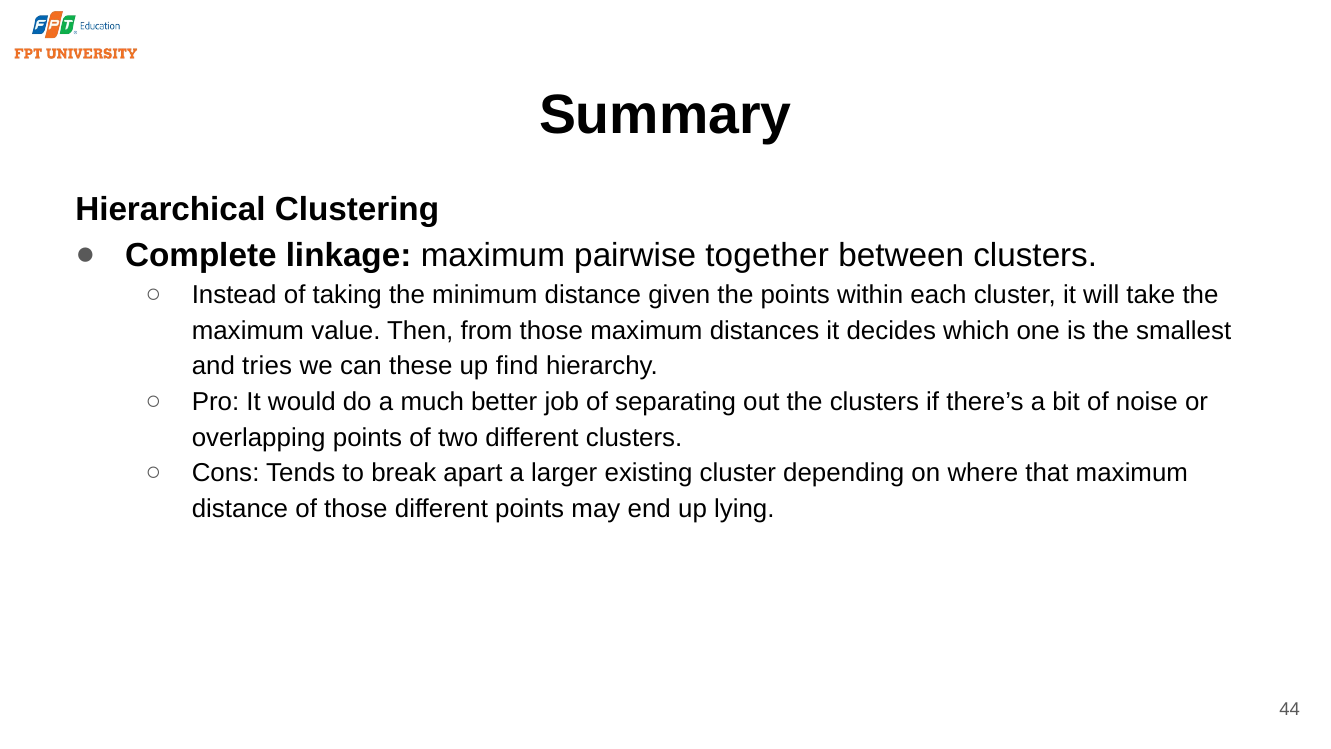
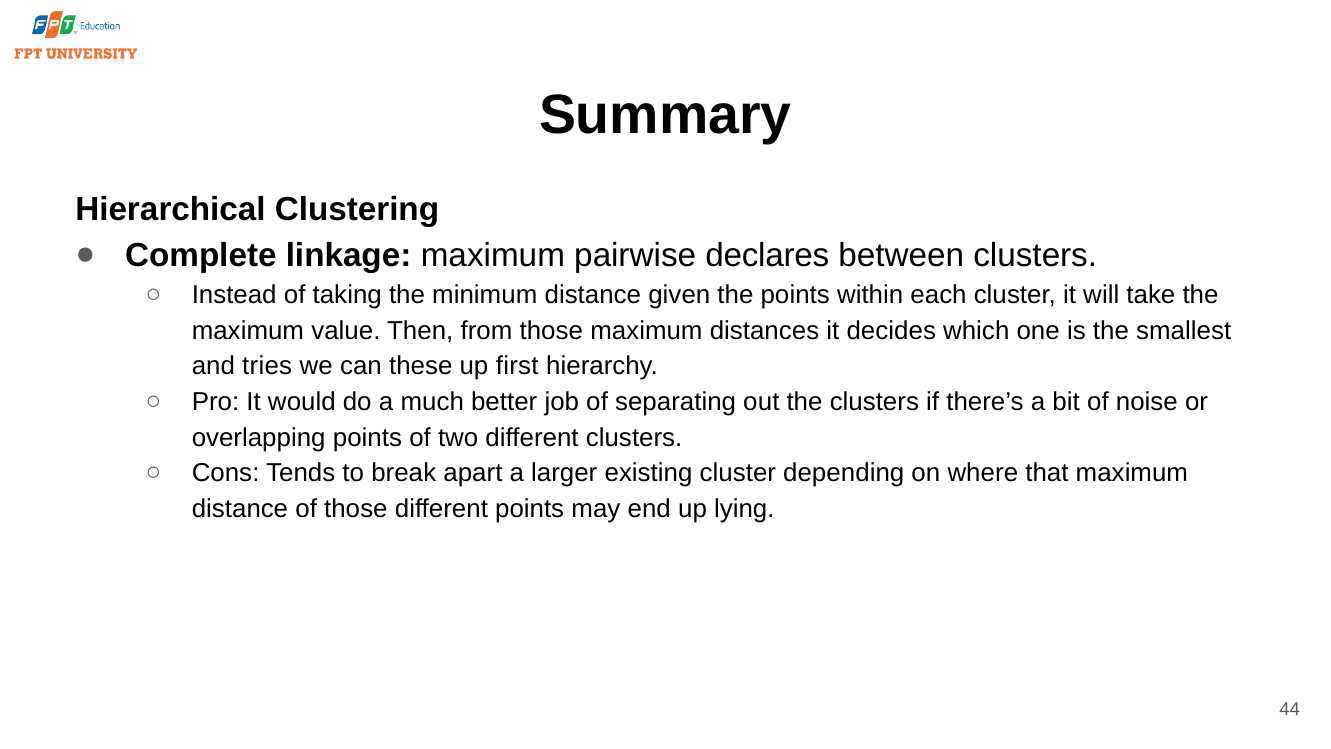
together: together -> declares
find: find -> first
